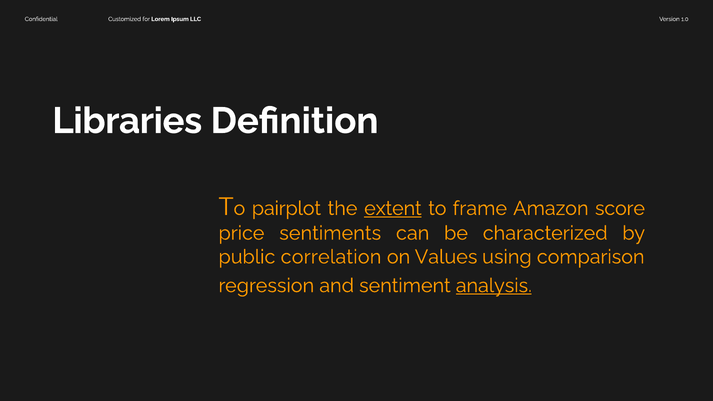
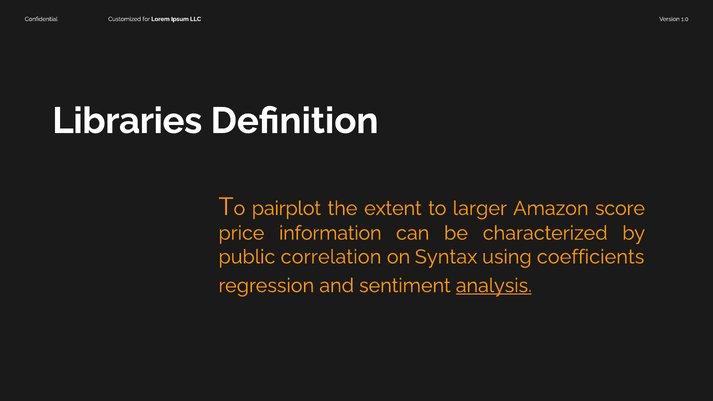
extent underline: present -> none
frame: frame -> larger
sentiments: sentiments -> information
Values: Values -> Syntax
comparison: comparison -> coefficients
